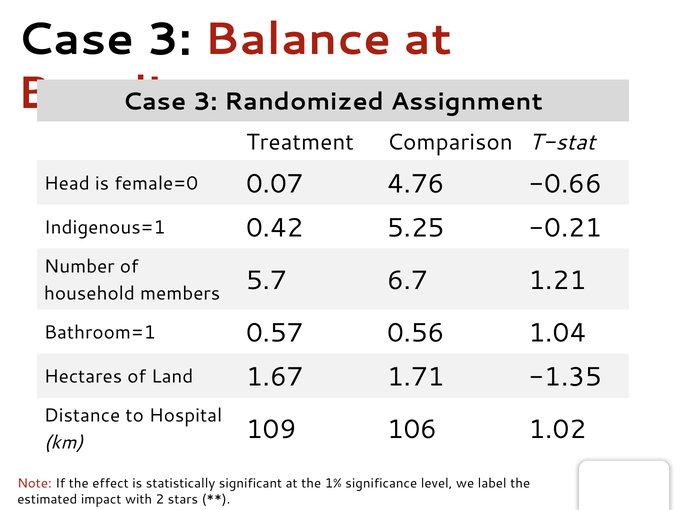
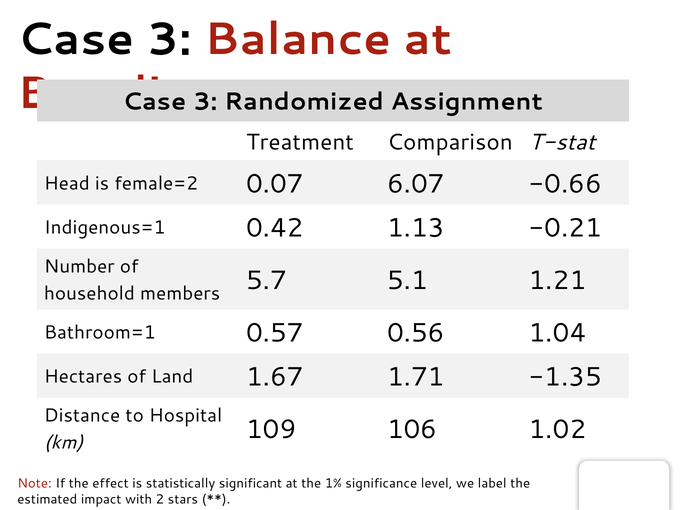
female=0: female=0 -> female=2
4.76: 4.76 -> 6.07
5.25: 5.25 -> 1.13
6.7: 6.7 -> 5.1
